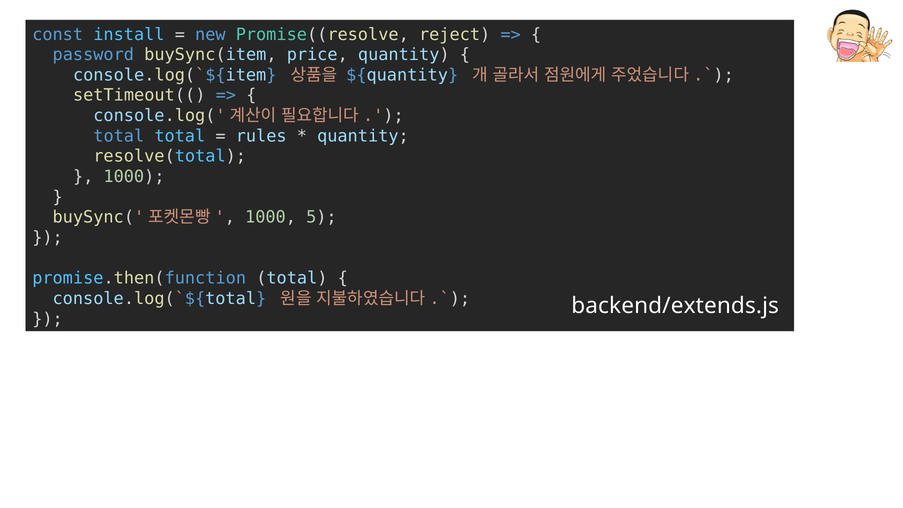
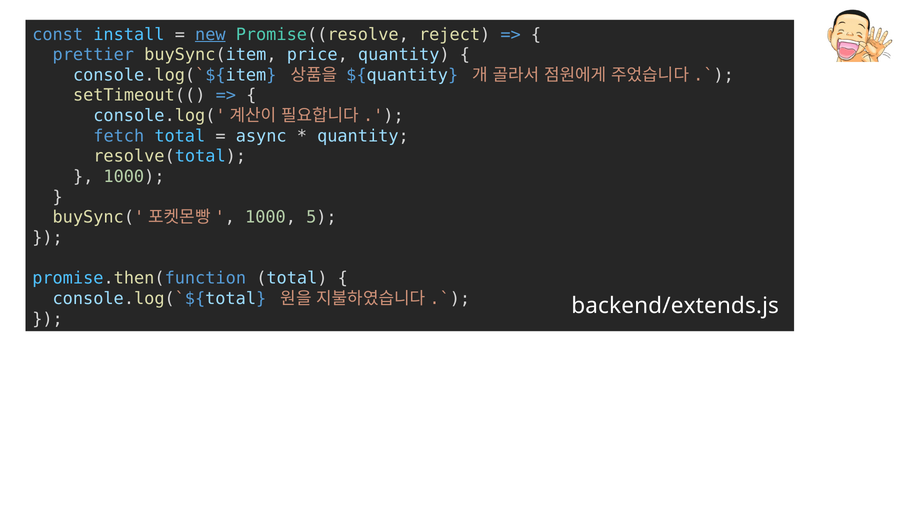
new underline: none -> present
password: password -> prettier
total at (119, 136): total -> fetch
rules: rules -> async
